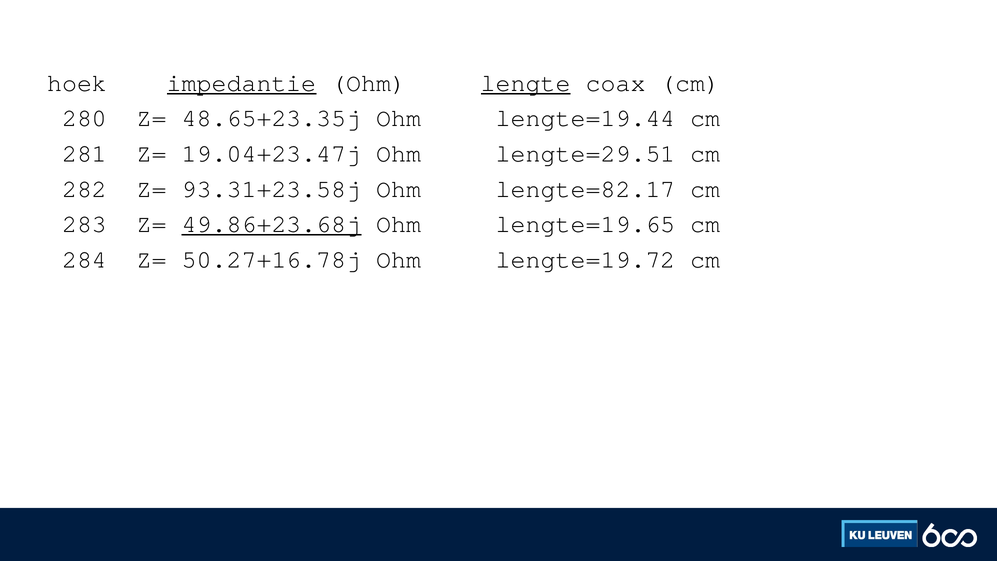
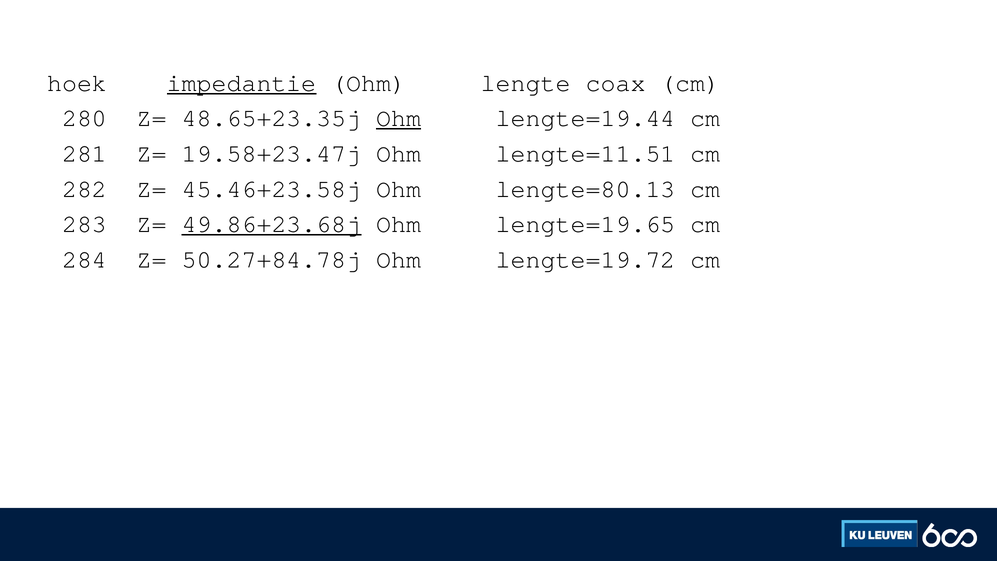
lengte underline: present -> none
Ohm at (399, 118) underline: none -> present
19.04+23.47j: 19.04+23.47j -> 19.58+23.47j
lengte=29.51: lengte=29.51 -> lengte=11.51
93.31+23.58j: 93.31+23.58j -> 45.46+23.58j
lengte=82.17: lengte=82.17 -> lengte=80.13
50.27+16.78j: 50.27+16.78j -> 50.27+84.78j
